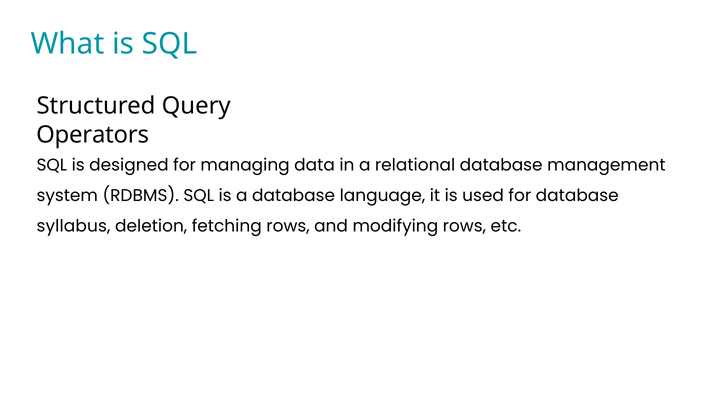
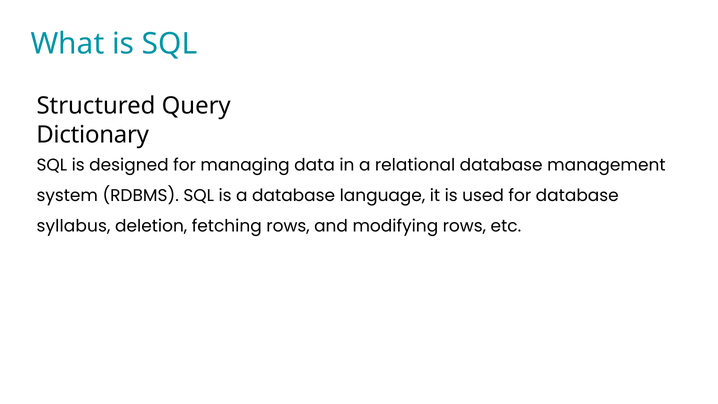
Operators: Operators -> Dictionary
